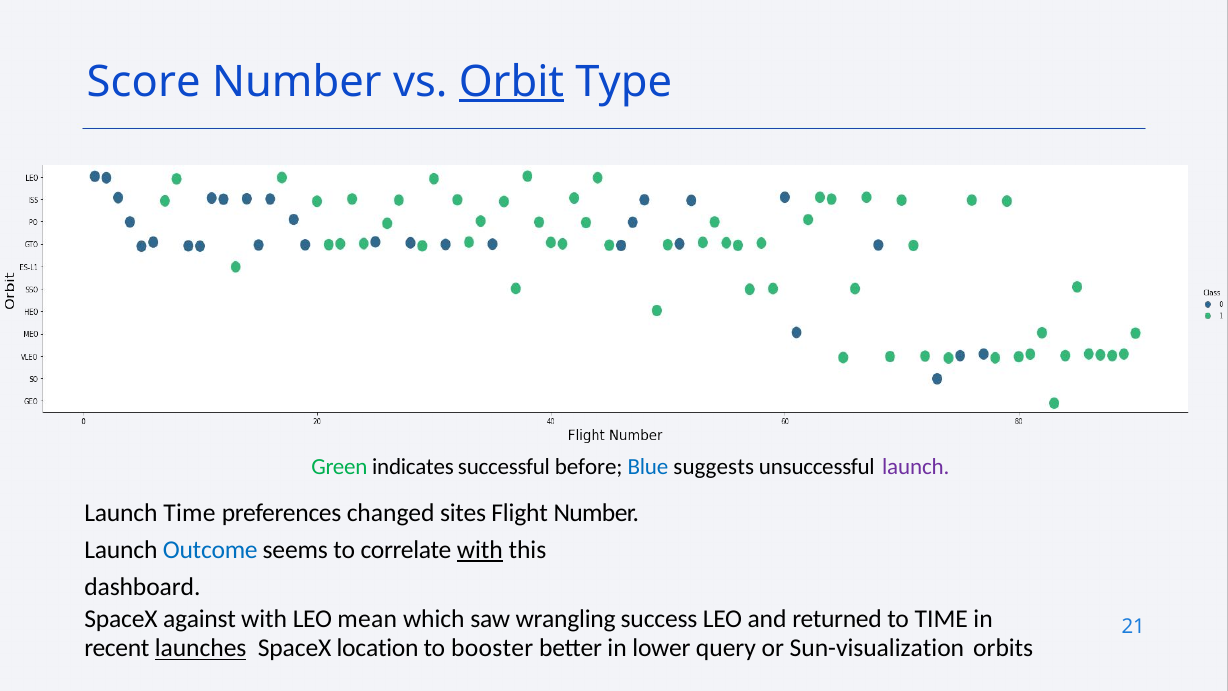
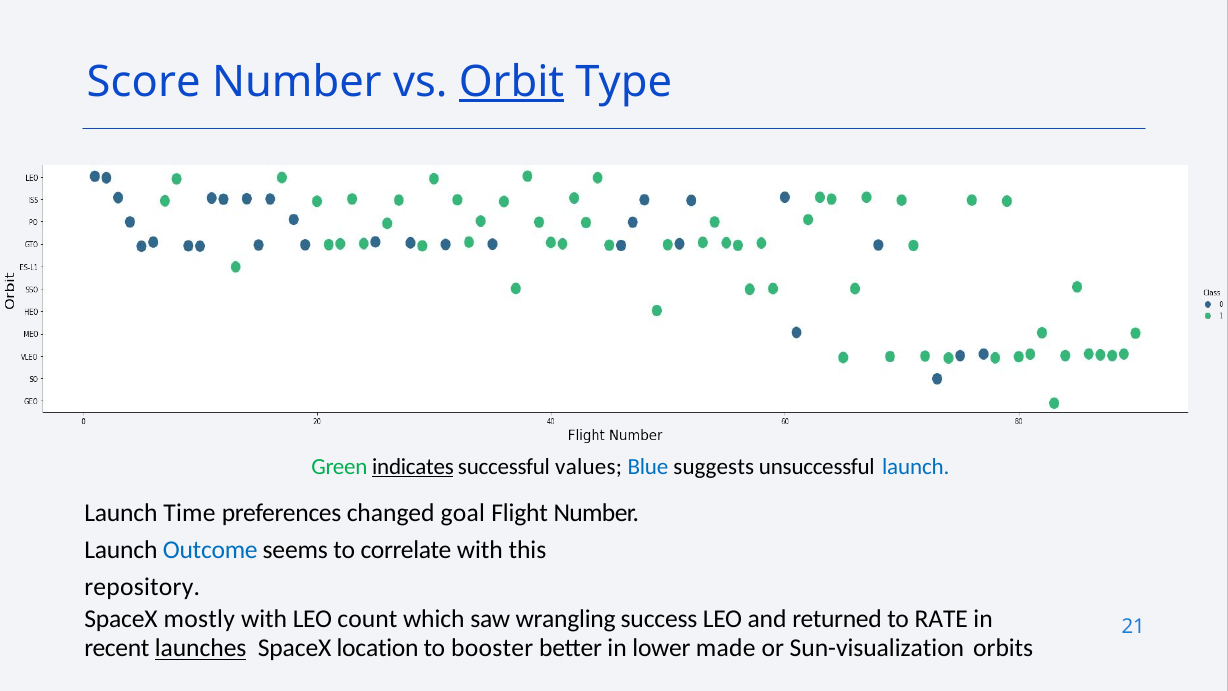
indicates underline: none -> present
before: before -> values
launch at (916, 467) colour: purple -> blue
sites: sites -> goal
with at (480, 550) underline: present -> none
dashboard: dashboard -> repository
against: against -> mostly
mean: mean -> count
to TIME: TIME -> RATE
query: query -> made
